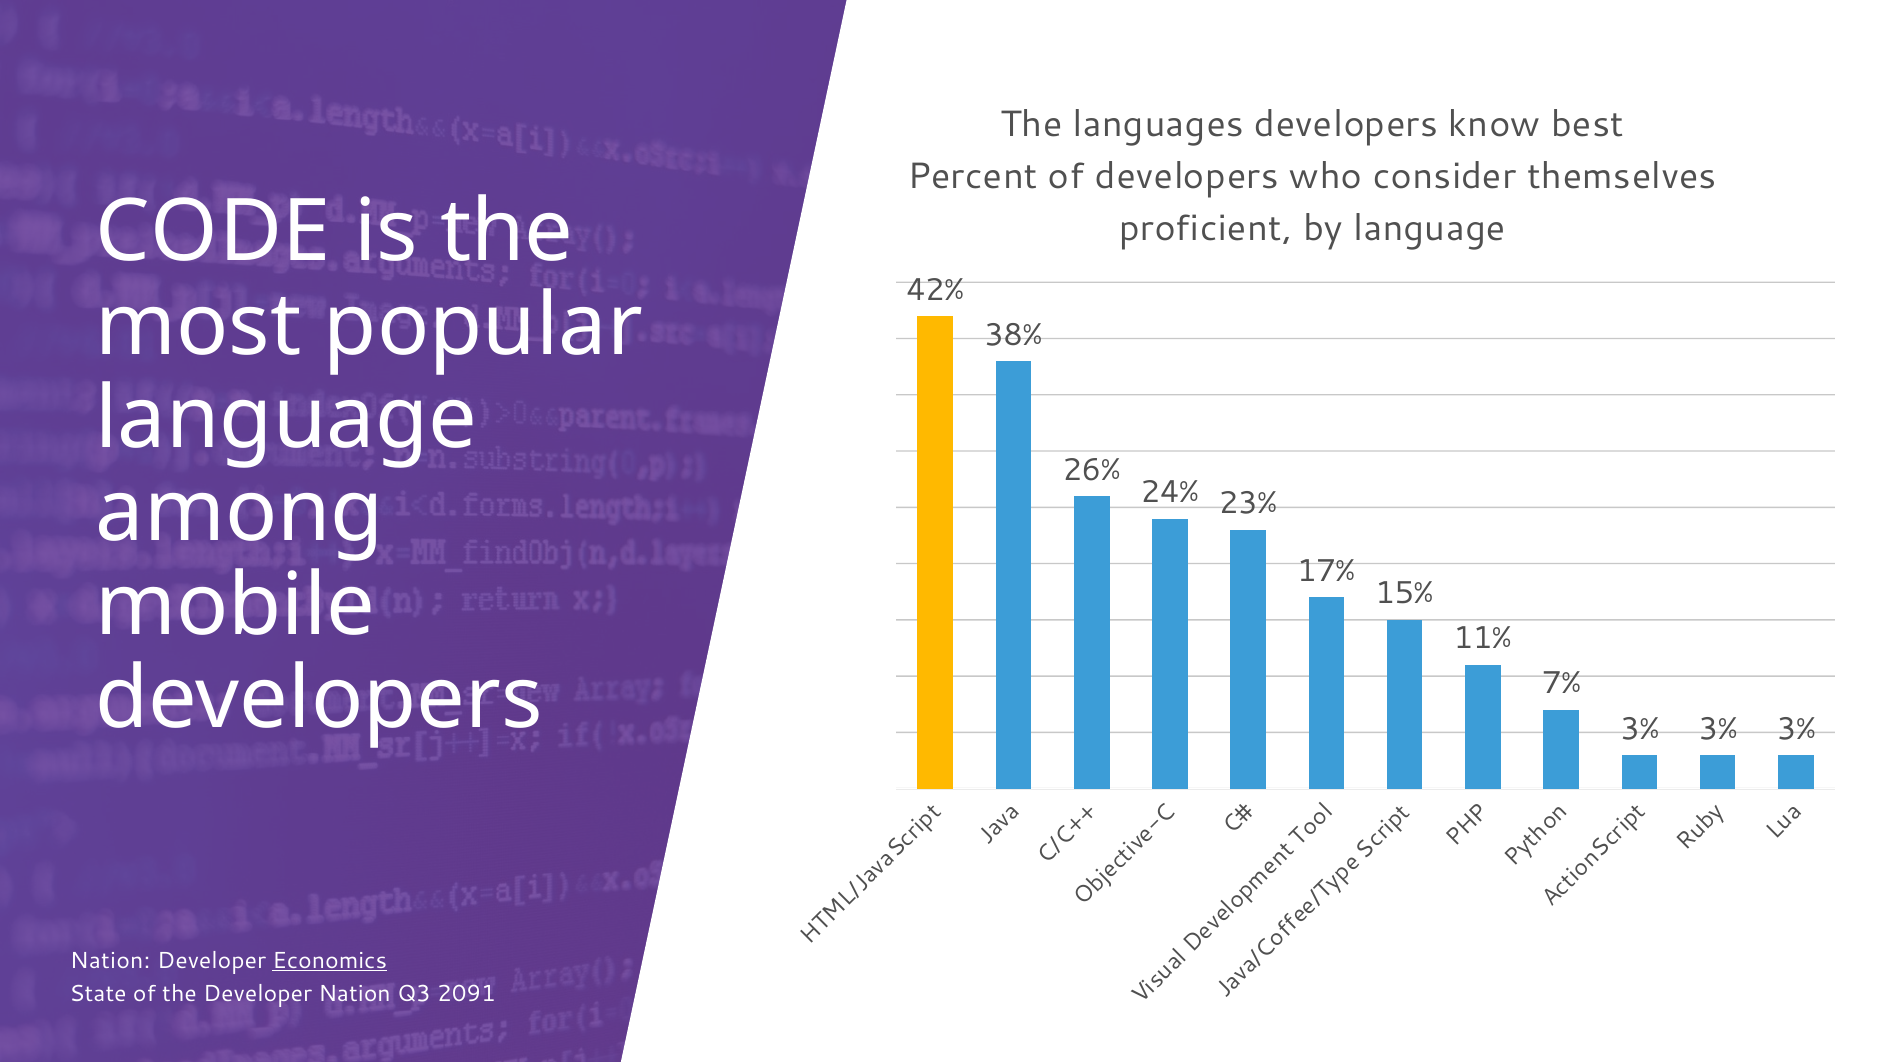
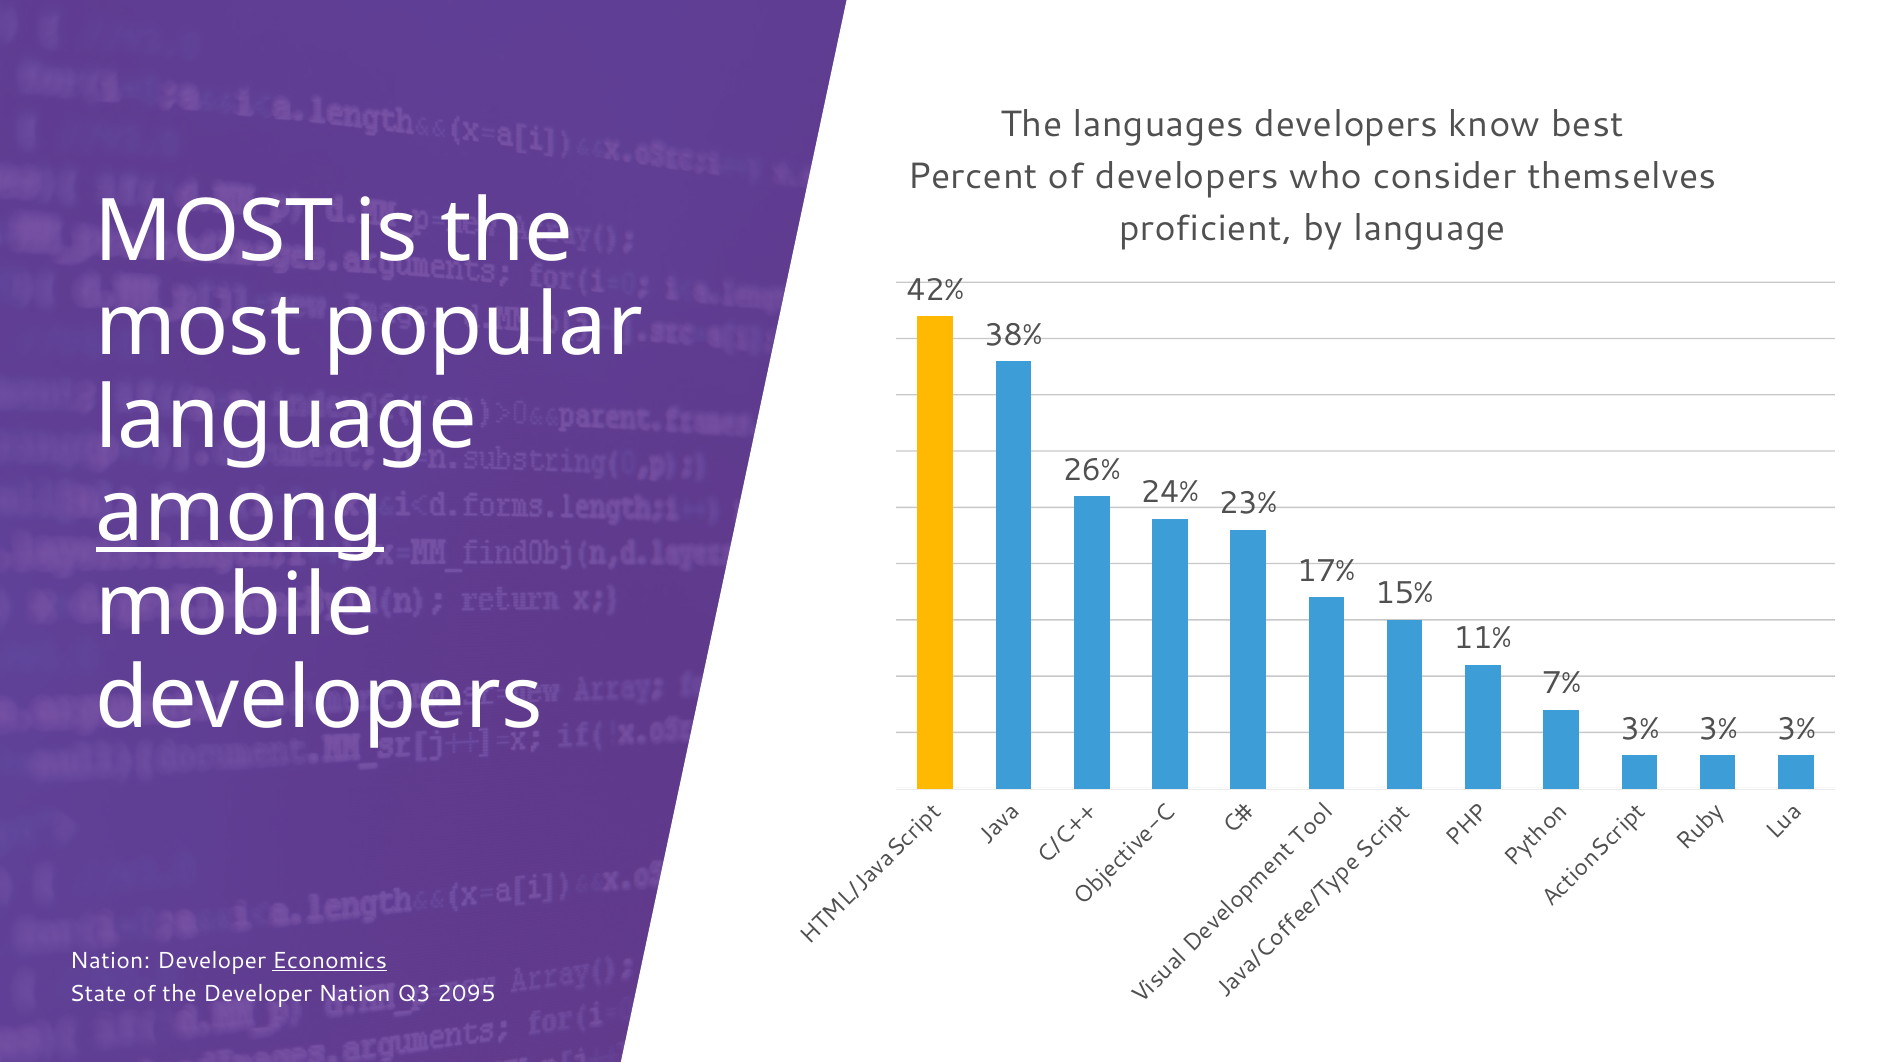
CODE at (213, 232): CODE -> MOST
among underline: none -> present
2091: 2091 -> 2095
